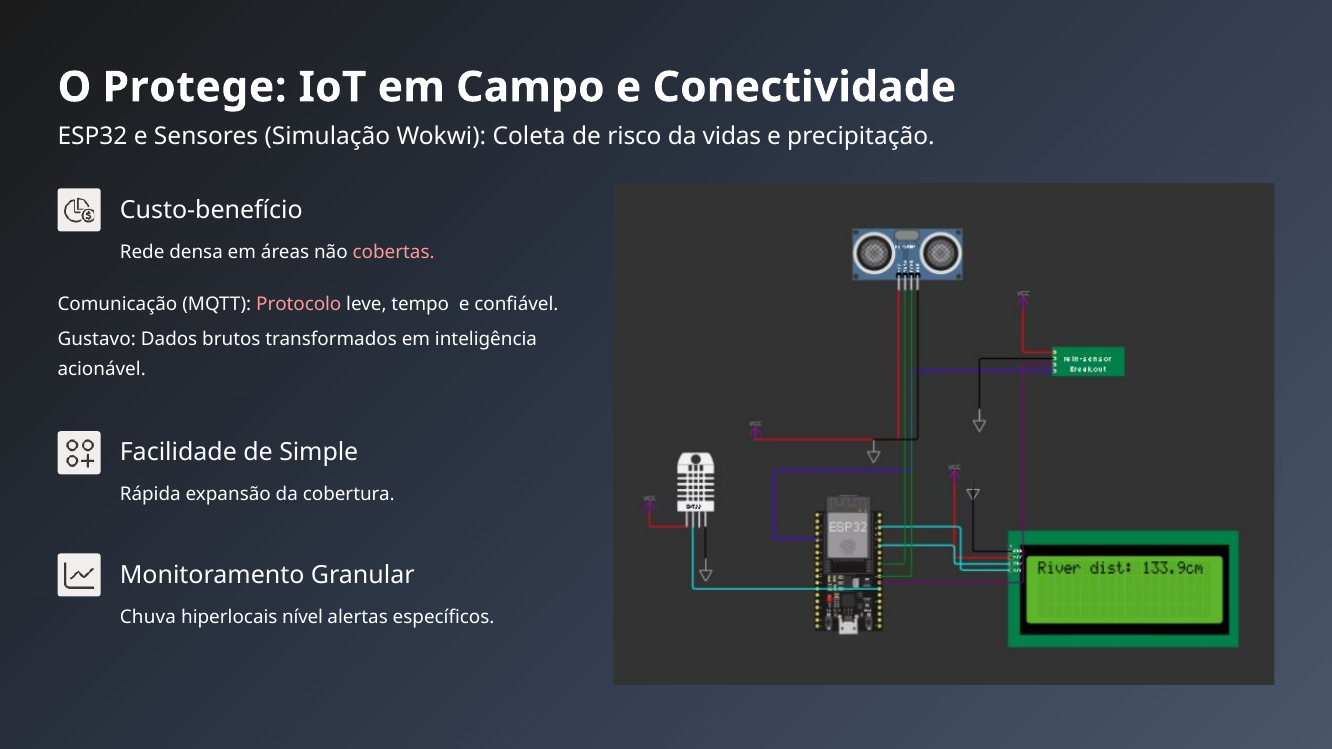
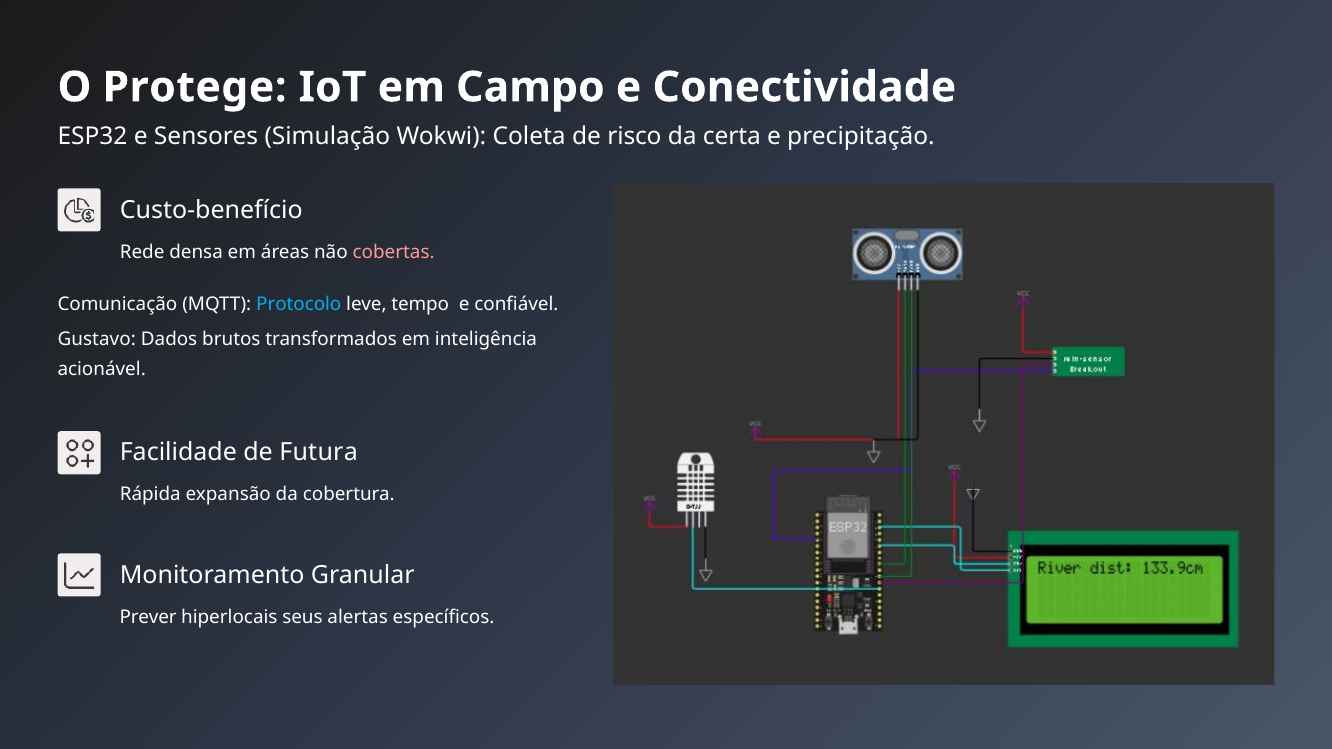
vidas: vidas -> certa
Protocolo colour: pink -> light blue
Simple: Simple -> Futura
Chuva: Chuva -> Prever
nível: nível -> seus
